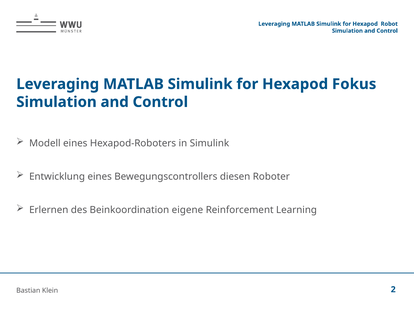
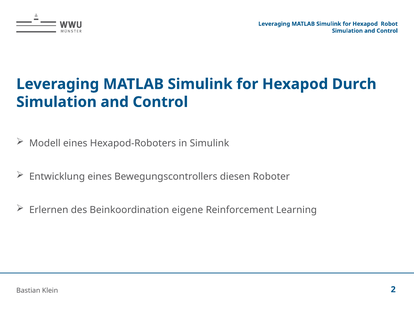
Fokus: Fokus -> Durch
